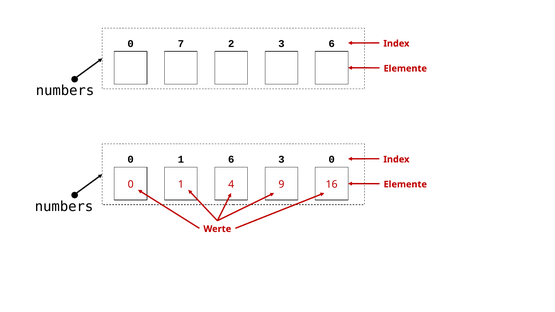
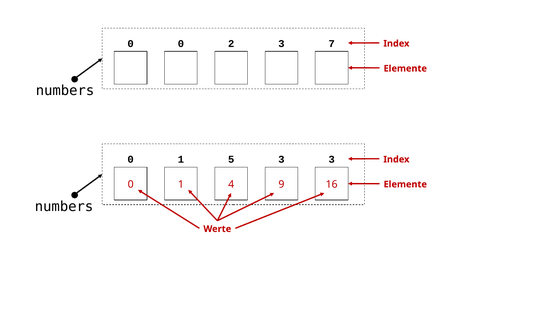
0 7: 7 -> 0
3 6: 6 -> 7
1 6: 6 -> 5
3 0: 0 -> 3
